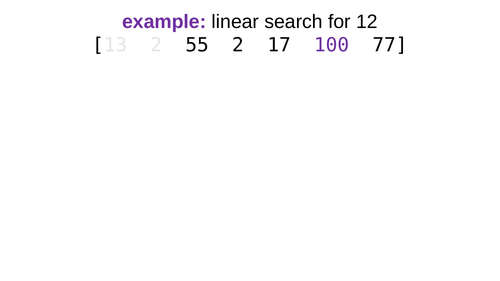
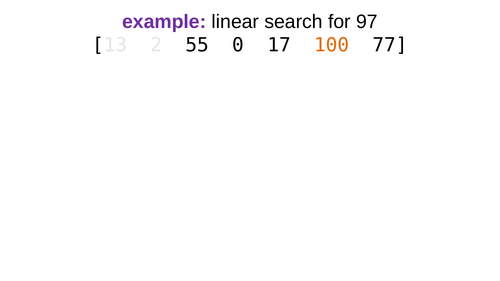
12: 12 -> 97
55 2: 2 -> 0
100 colour: purple -> orange
